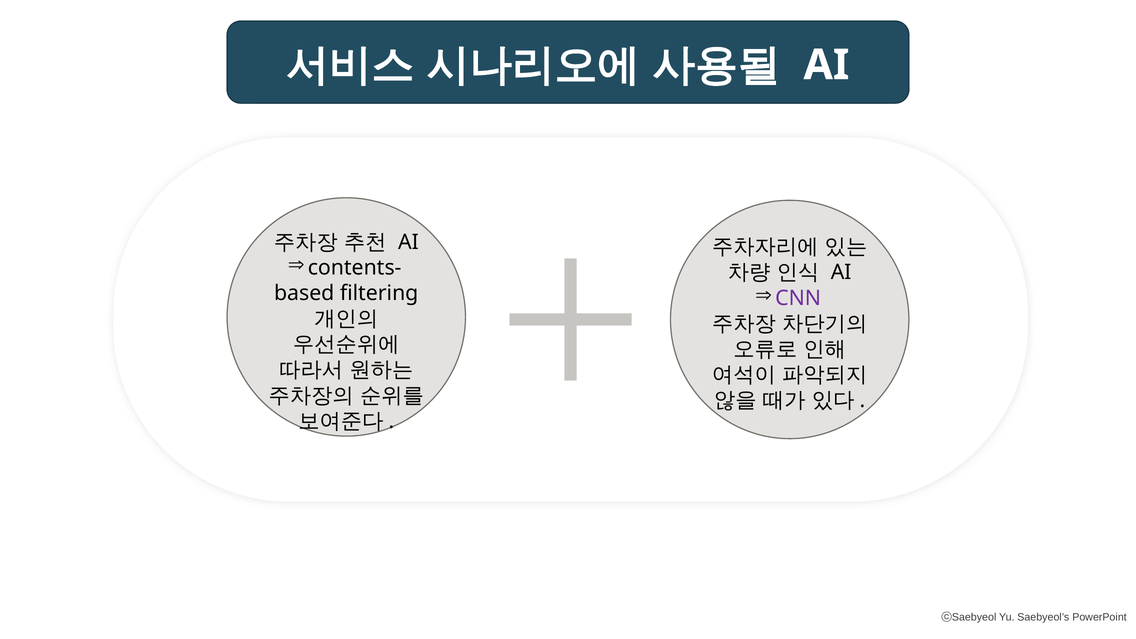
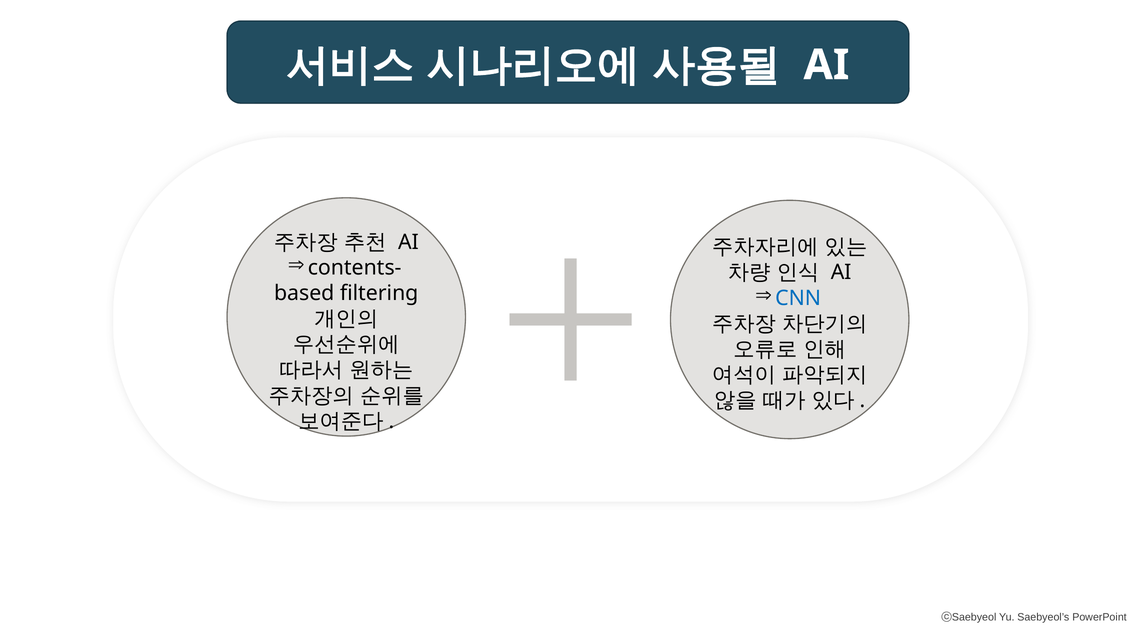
CNN colour: purple -> blue
